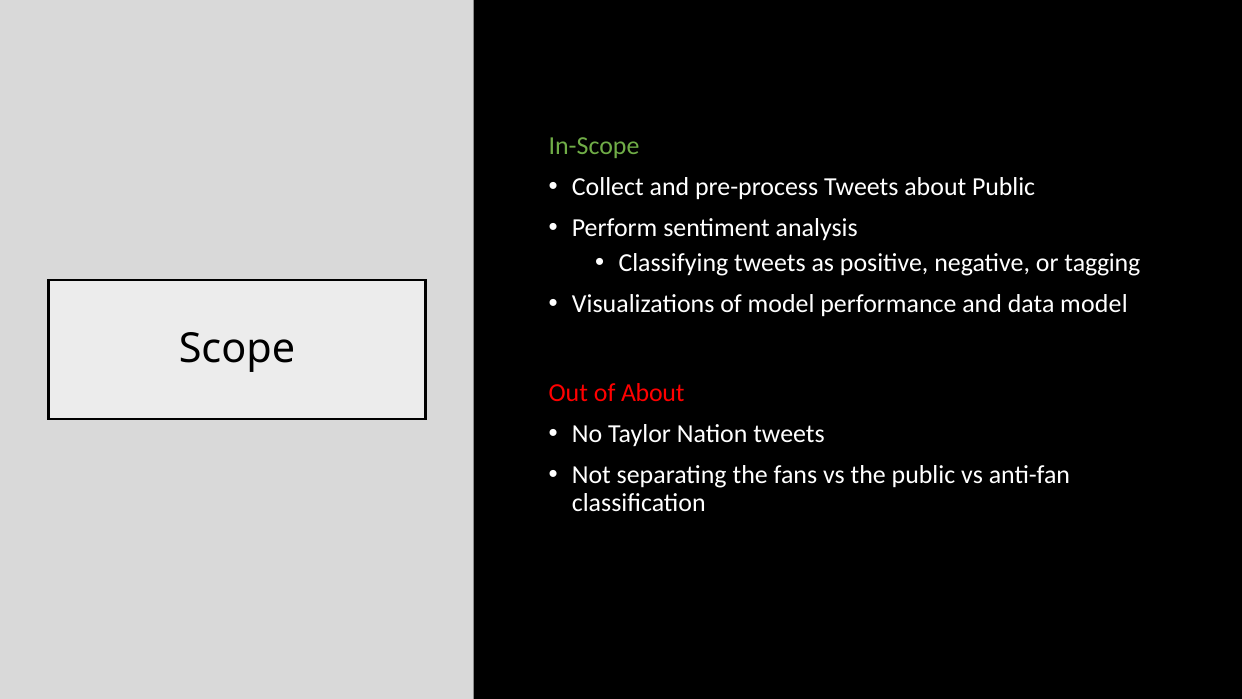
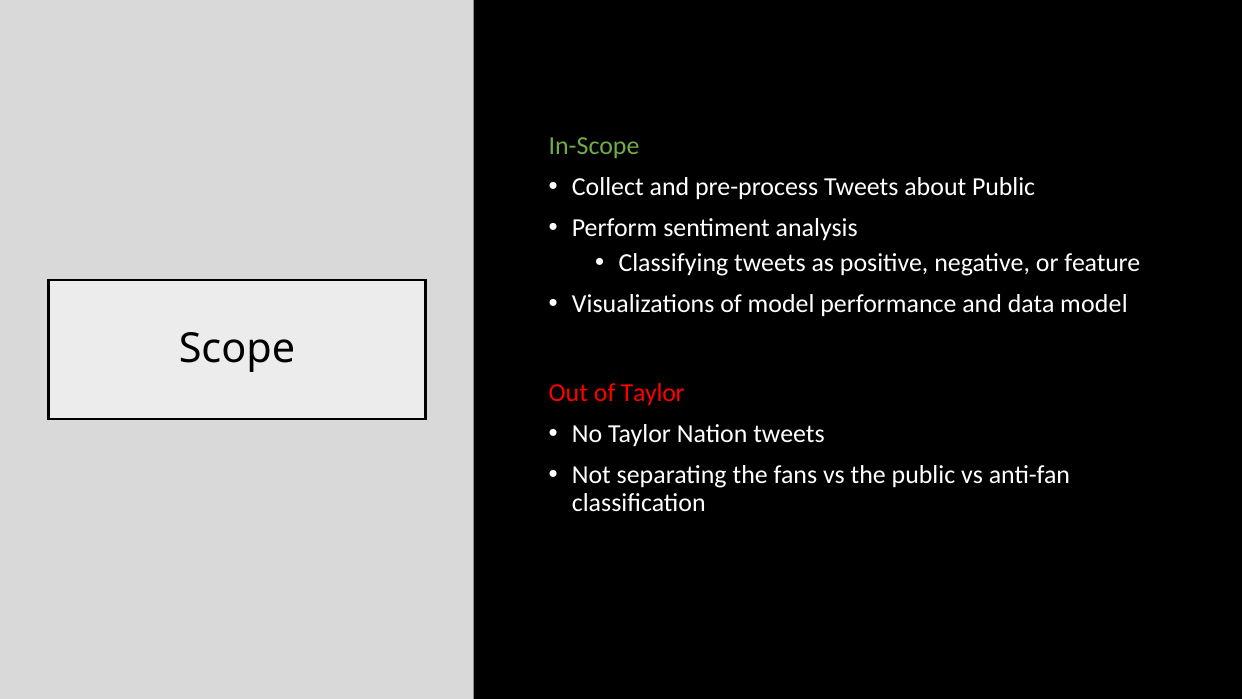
tagging: tagging -> feature
of About: About -> Taylor
